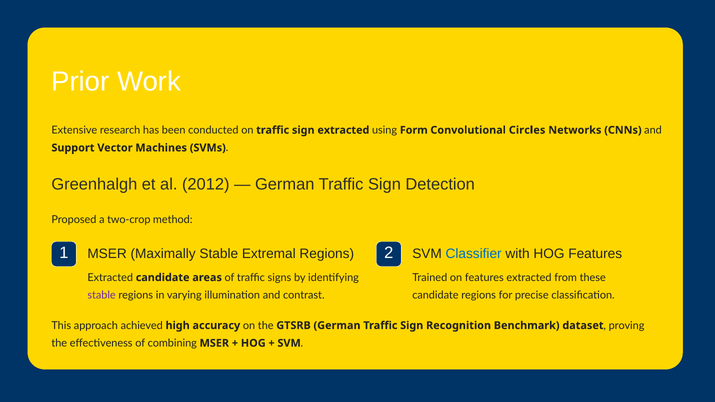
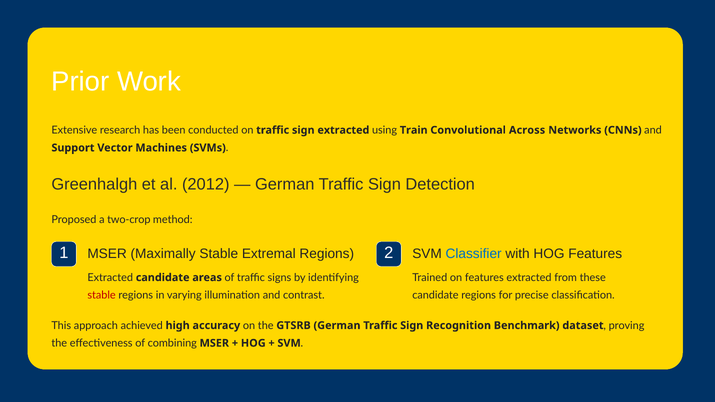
Form: Form -> Train
Circles: Circles -> Across
stable at (102, 295) colour: purple -> red
